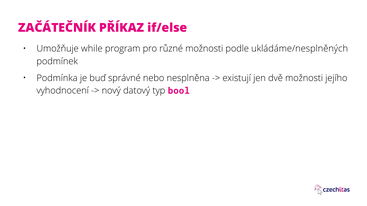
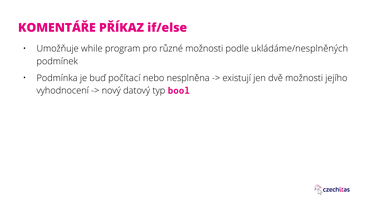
ZAČÁTEČNÍK: ZAČÁTEČNÍK -> KOMENTÁŘE
správné: správné -> počítací
